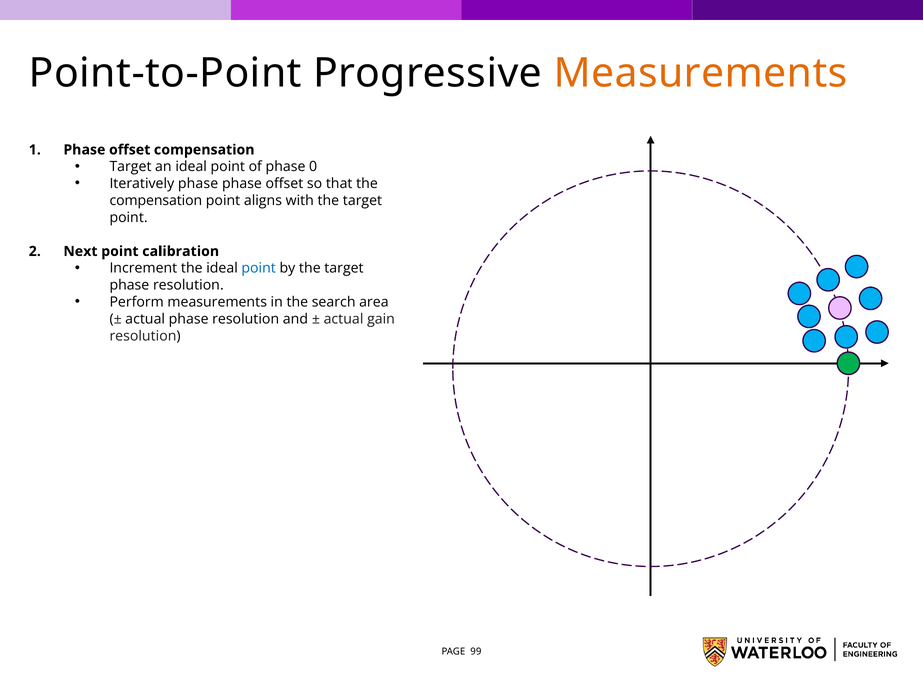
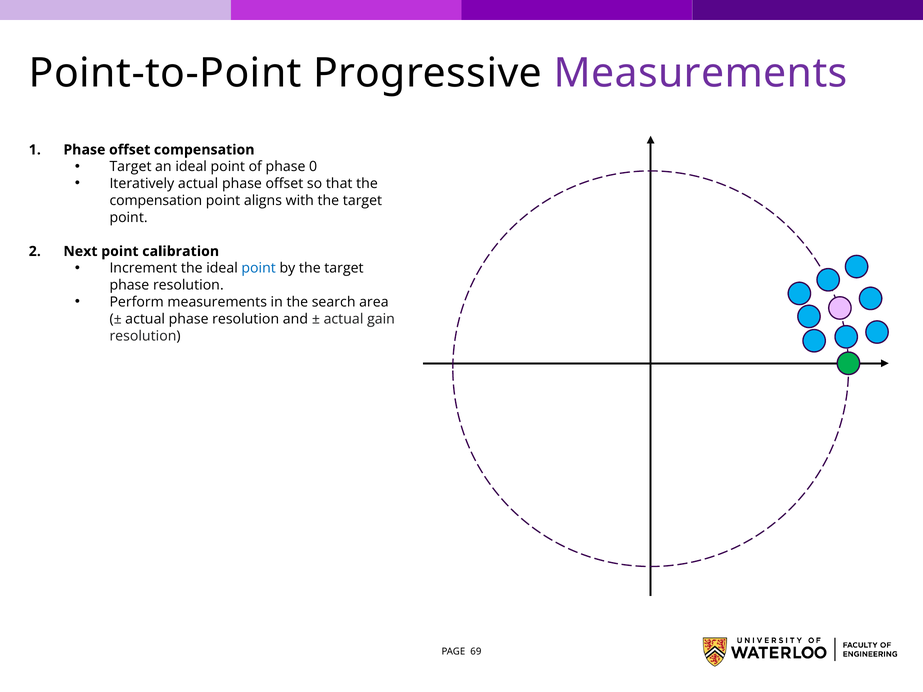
Measurements at (701, 73) colour: orange -> purple
Iteratively phase: phase -> actual
99: 99 -> 69
